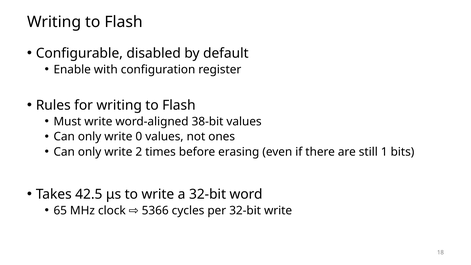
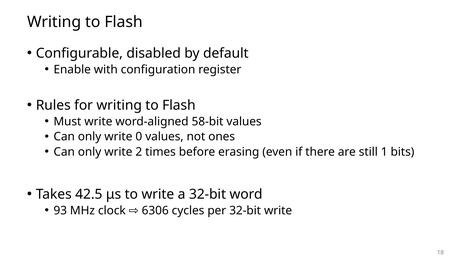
38-bit: 38-bit -> 58-bit
65: 65 -> 93
5366: 5366 -> 6306
